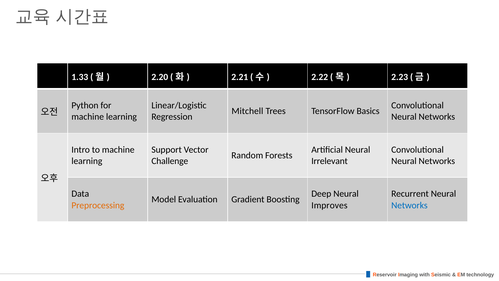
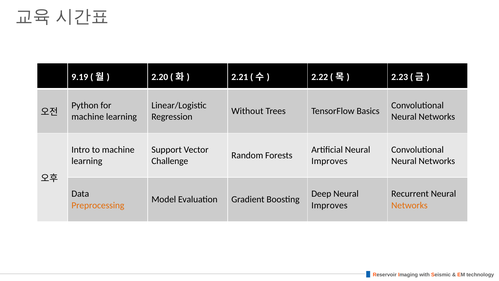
1.33: 1.33 -> 9.19
Mitchell: Mitchell -> Without
Irrelevant at (330, 161): Irrelevant -> Improves
Networks at (409, 205) colour: blue -> orange
